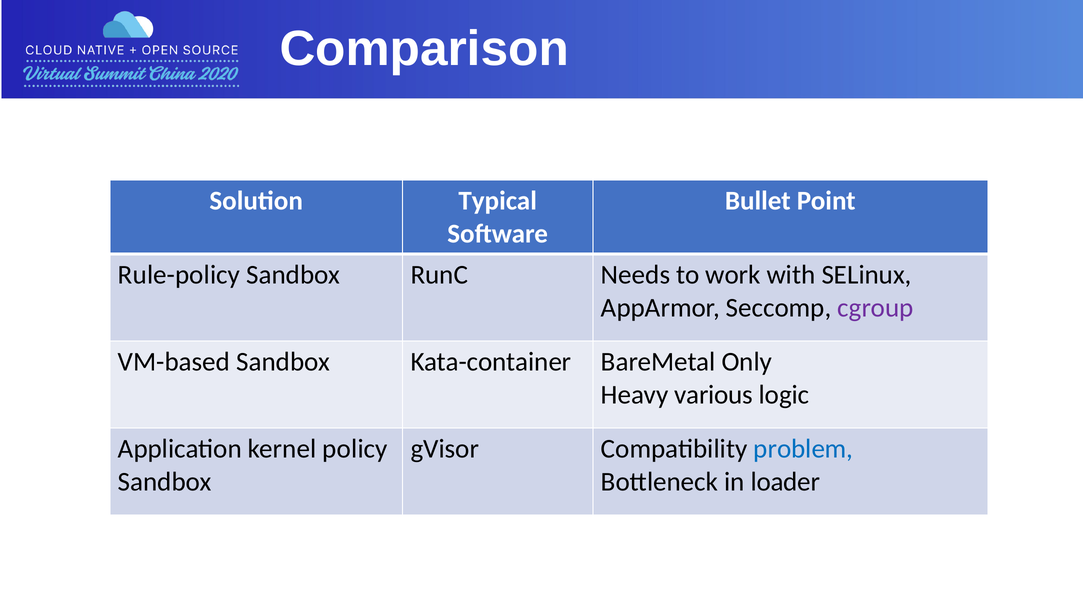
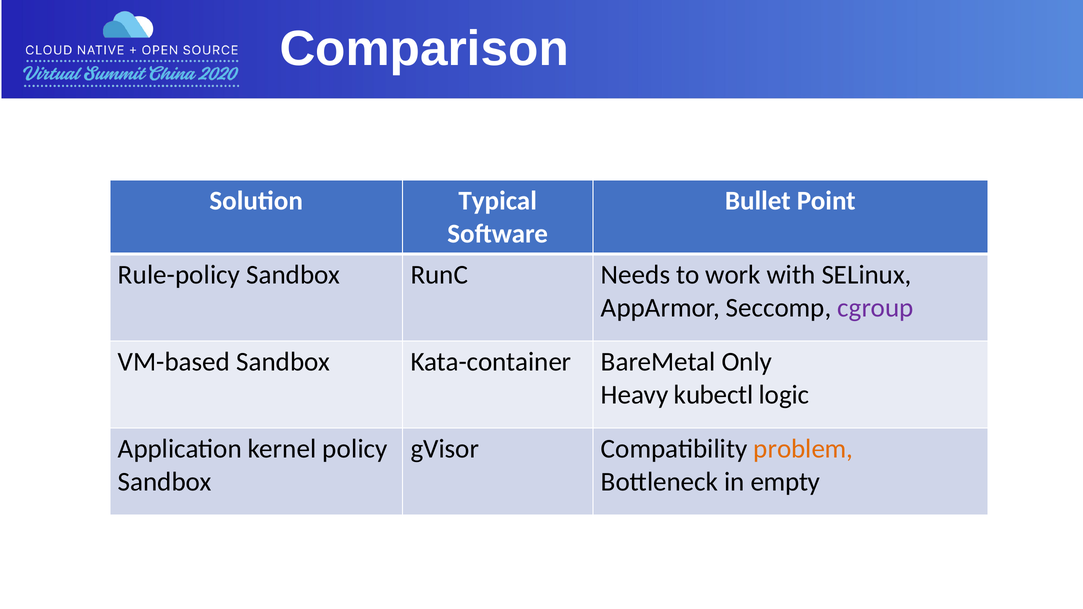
various: various -> kubectl
problem colour: blue -> orange
loader: loader -> empty
